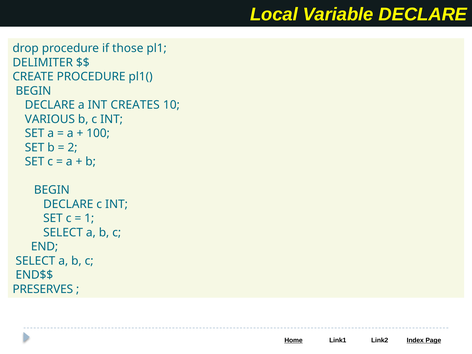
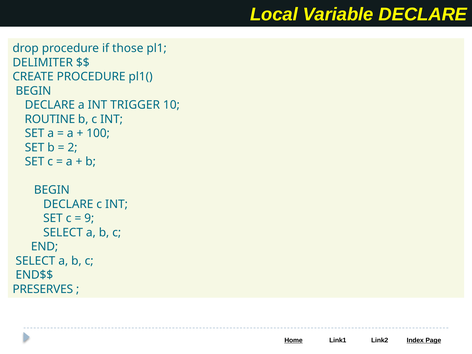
CREATES: CREATES -> TRIGGER
VARIOUS: VARIOUS -> ROUTINE
1: 1 -> 9
